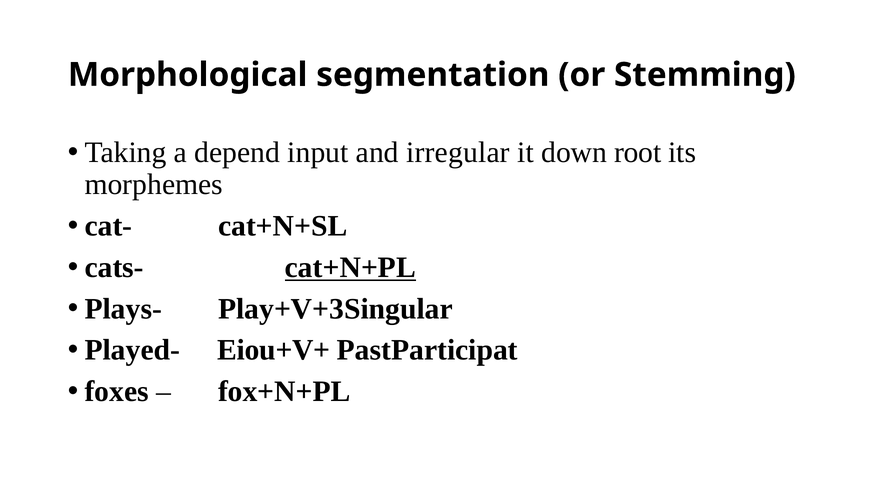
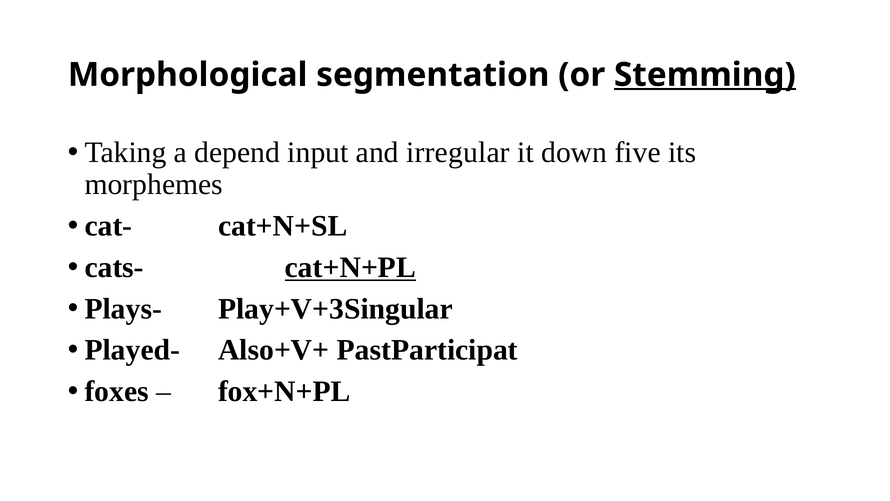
Stemming underline: none -> present
root: root -> five
Eiou+V+: Eiou+V+ -> Also+V+
